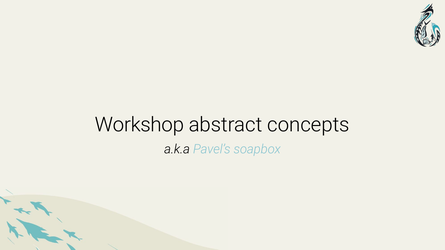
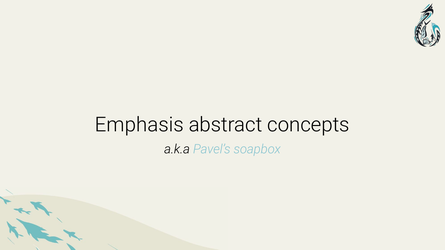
Workshop: Workshop -> Emphasis
